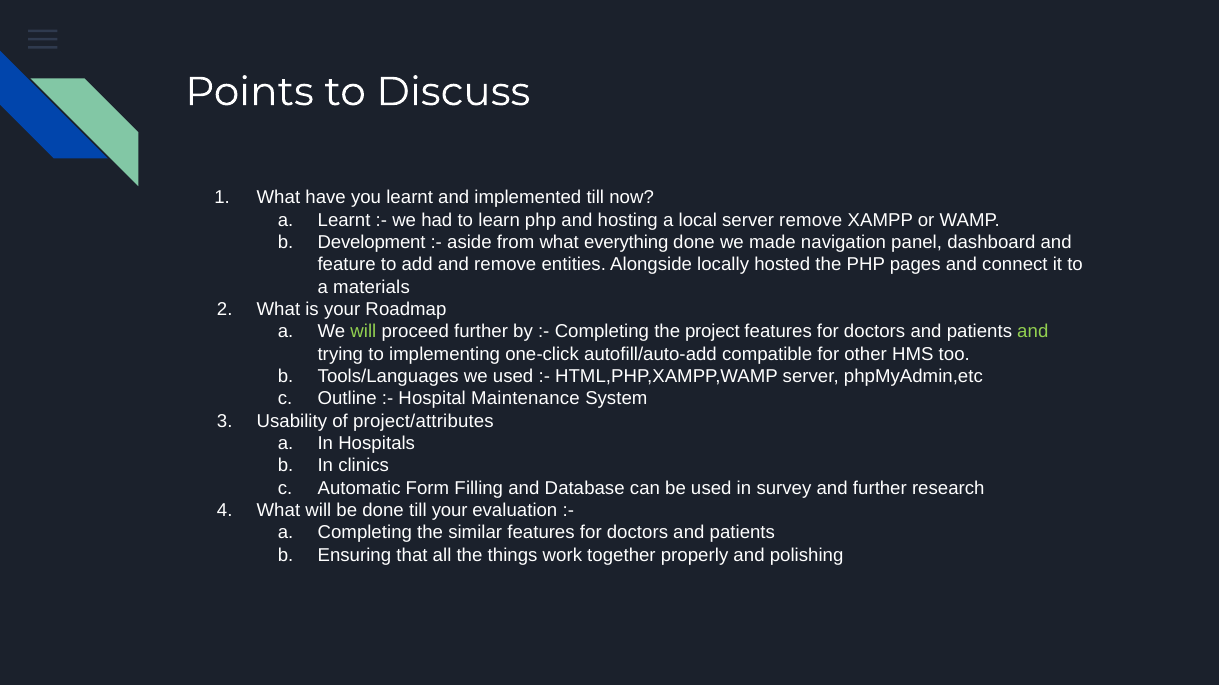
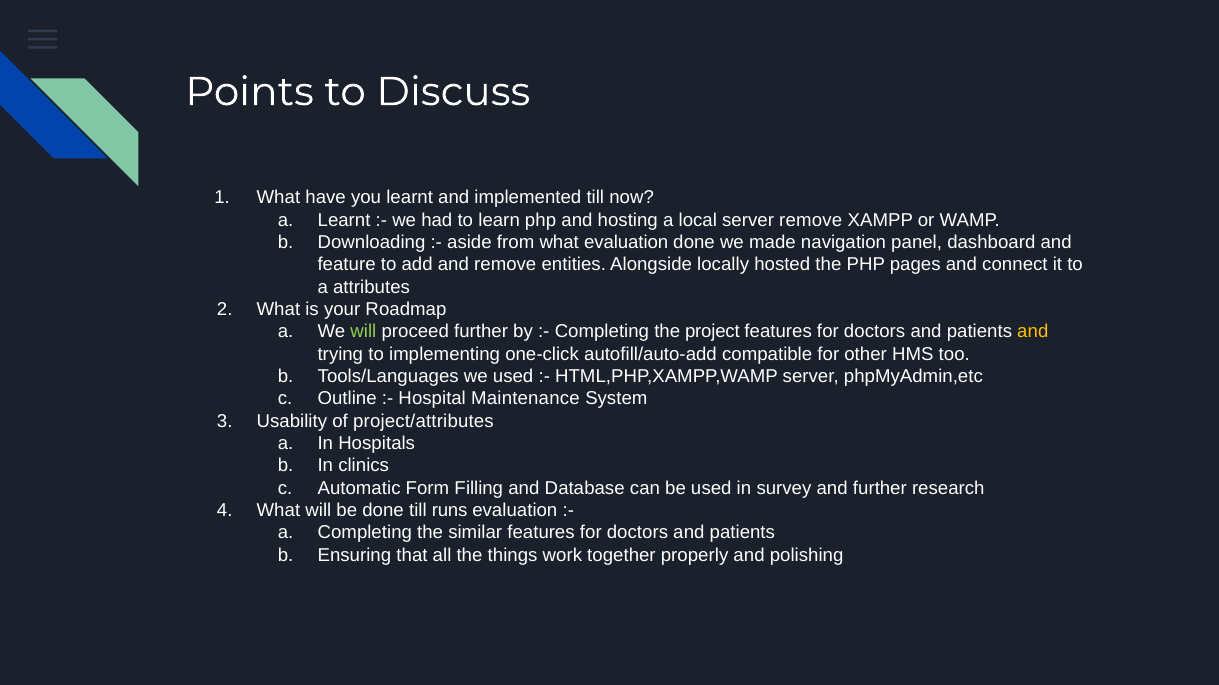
Development: Development -> Downloading
what everything: everything -> evaluation
materials: materials -> attributes
and at (1033, 332) colour: light green -> yellow
till your: your -> runs
